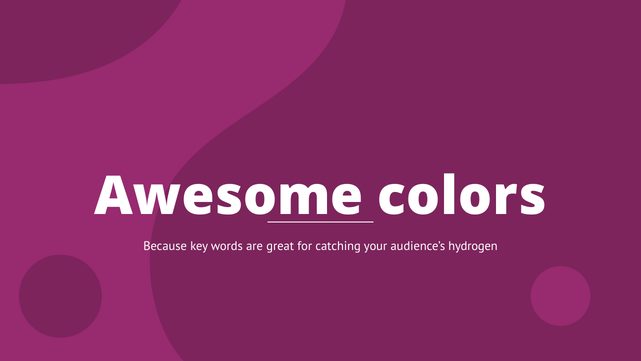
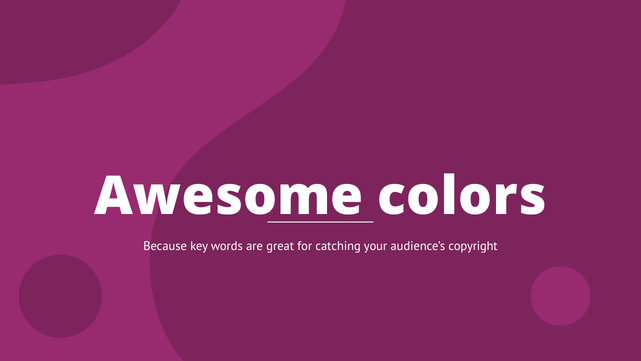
hydrogen: hydrogen -> copyright
